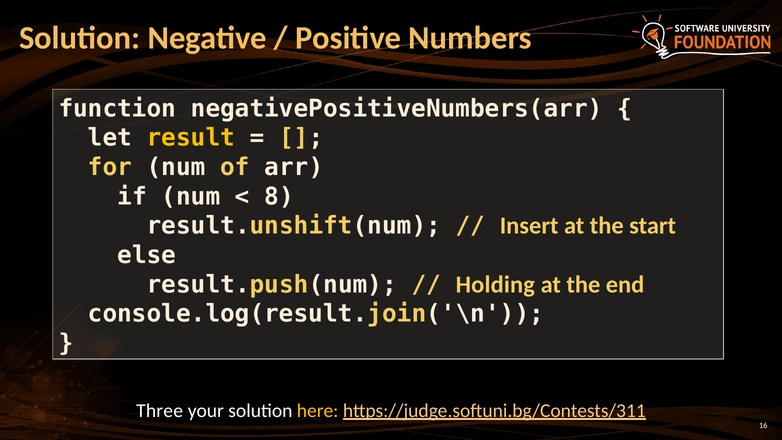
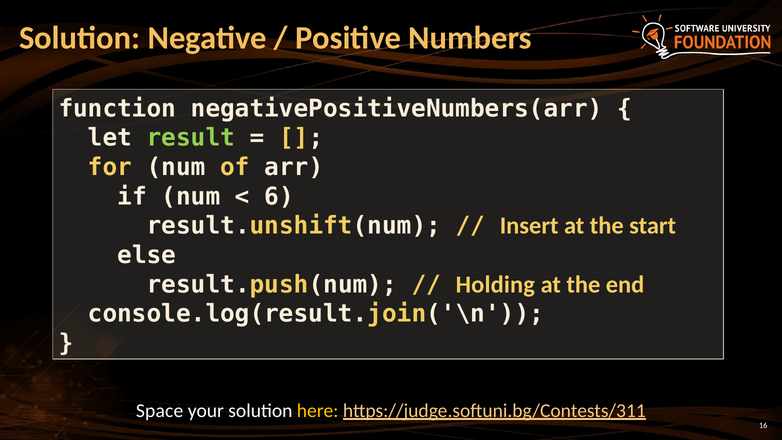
result colour: yellow -> light green
8: 8 -> 6
Three: Three -> Space
